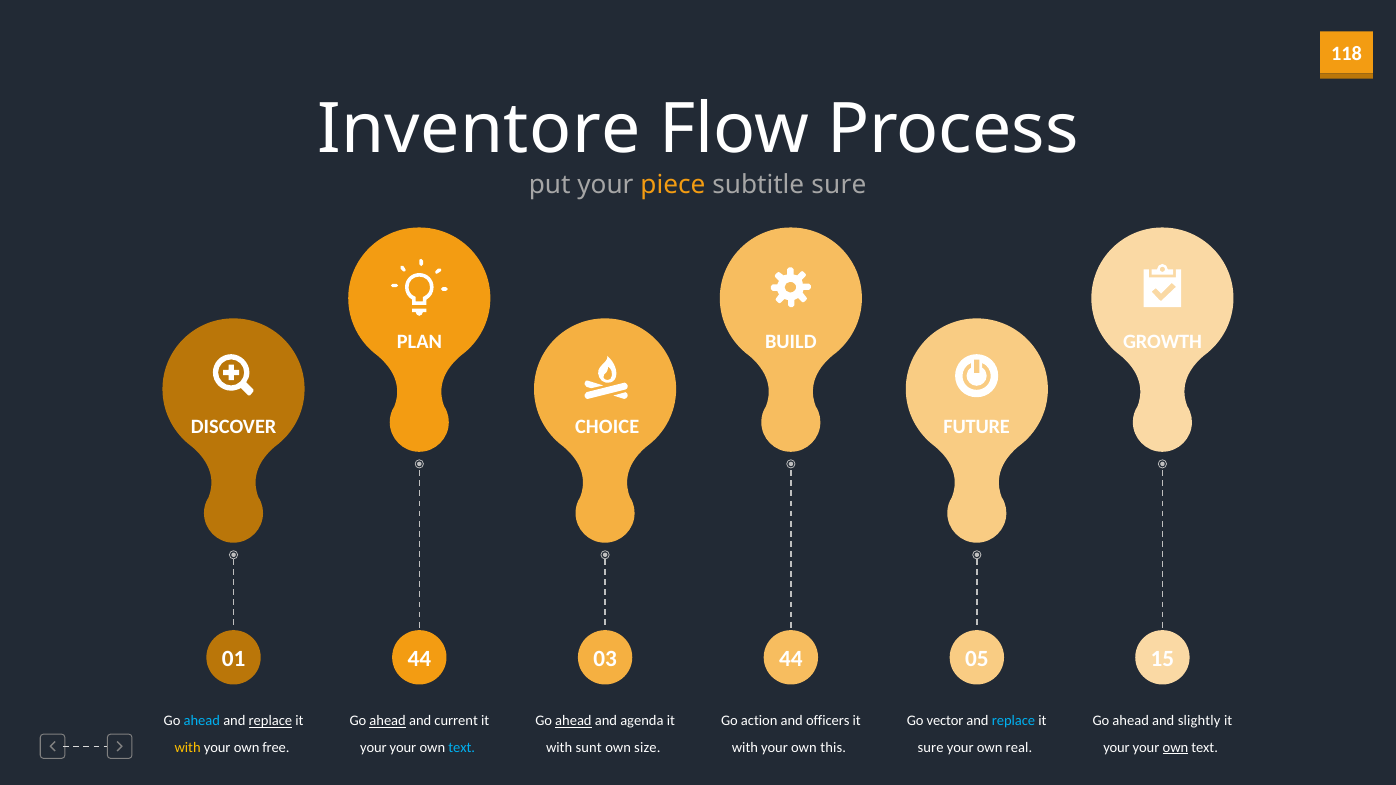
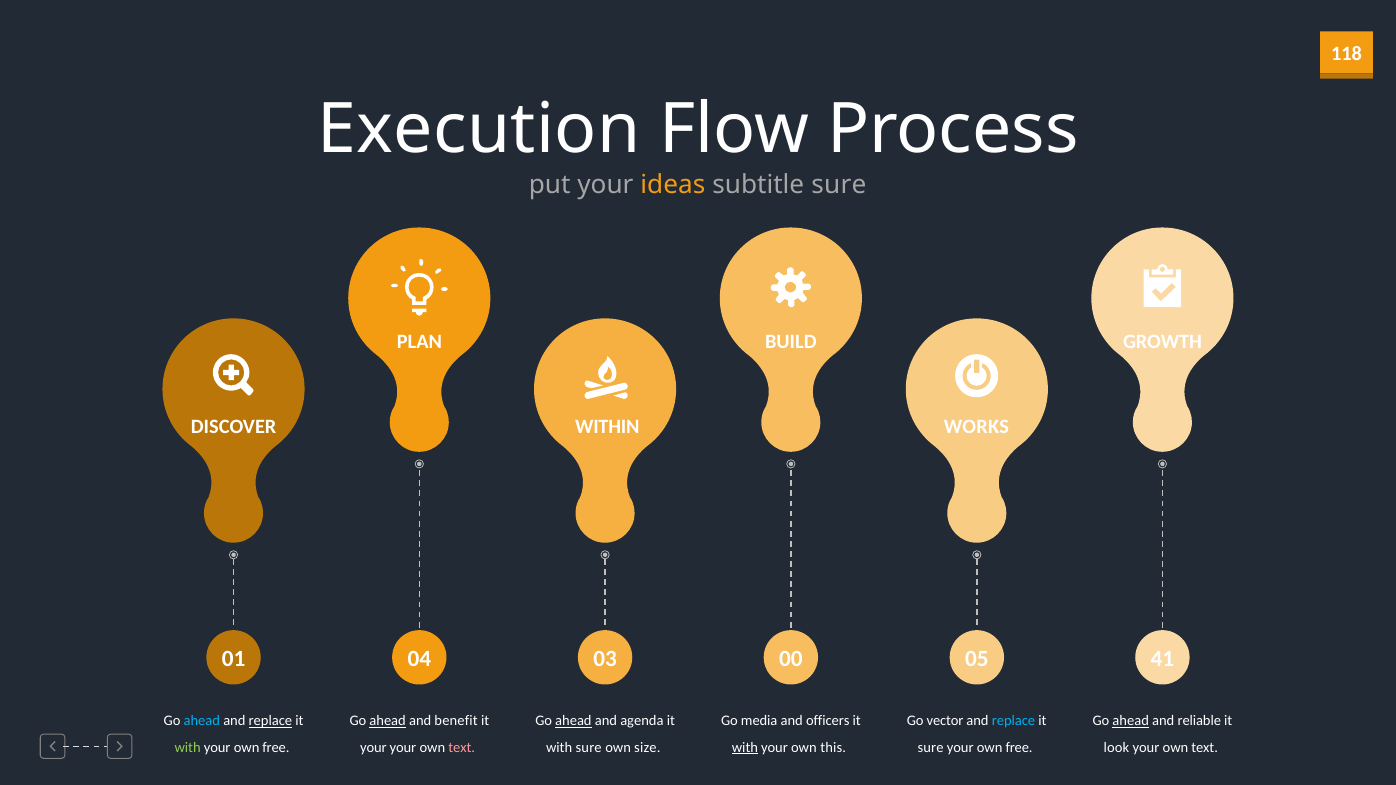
Inventore: Inventore -> Execution
piece: piece -> ideas
CHOICE: CHOICE -> WITHIN
FUTURE: FUTURE -> WORKS
01 44: 44 -> 04
03 44: 44 -> 00
15: 15 -> 41
current: current -> benefit
action: action -> media
ahead at (1131, 721) underline: none -> present
slightly: slightly -> reliable
with at (188, 748) colour: yellow -> light green
text at (462, 748) colour: light blue -> pink
with sunt: sunt -> sure
with at (745, 748) underline: none -> present
real at (1019, 748): real -> free
your at (1117, 748): your -> look
own at (1175, 748) underline: present -> none
